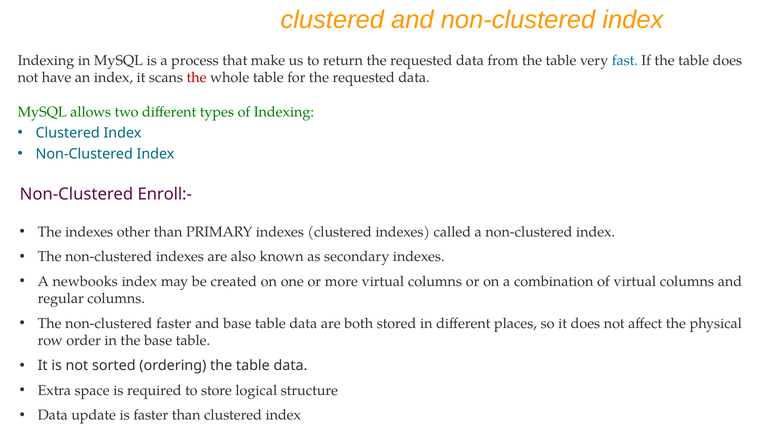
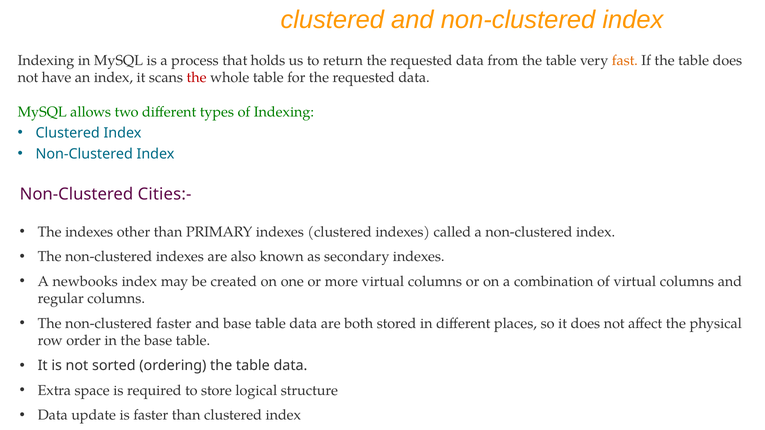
make: make -> holds
fast colour: blue -> orange
Enroll:-: Enroll:- -> Cities:-
